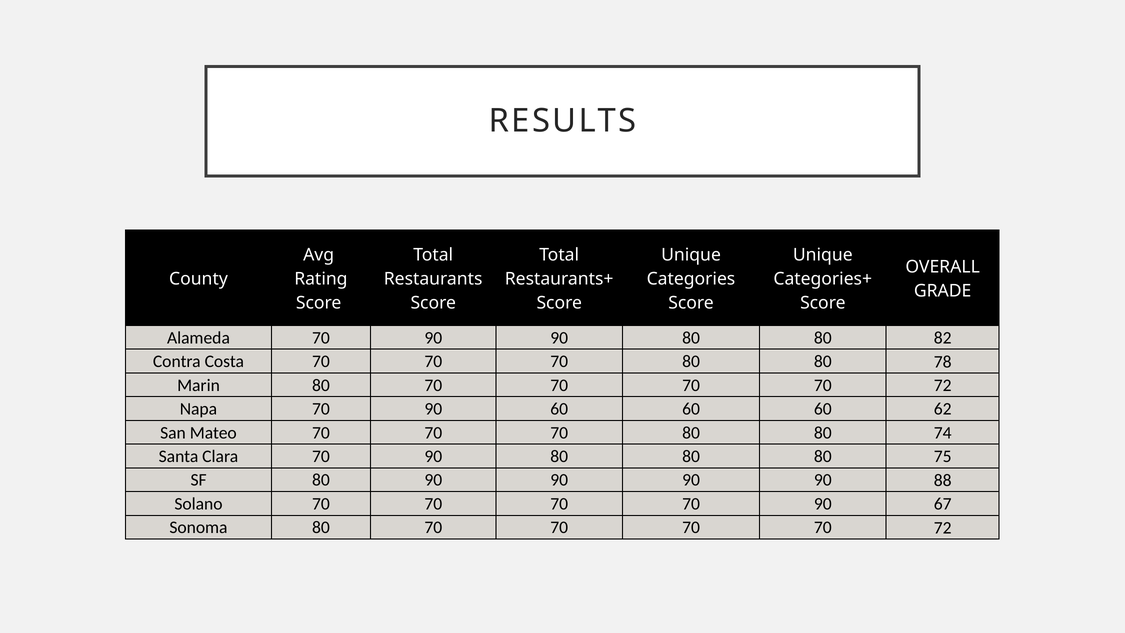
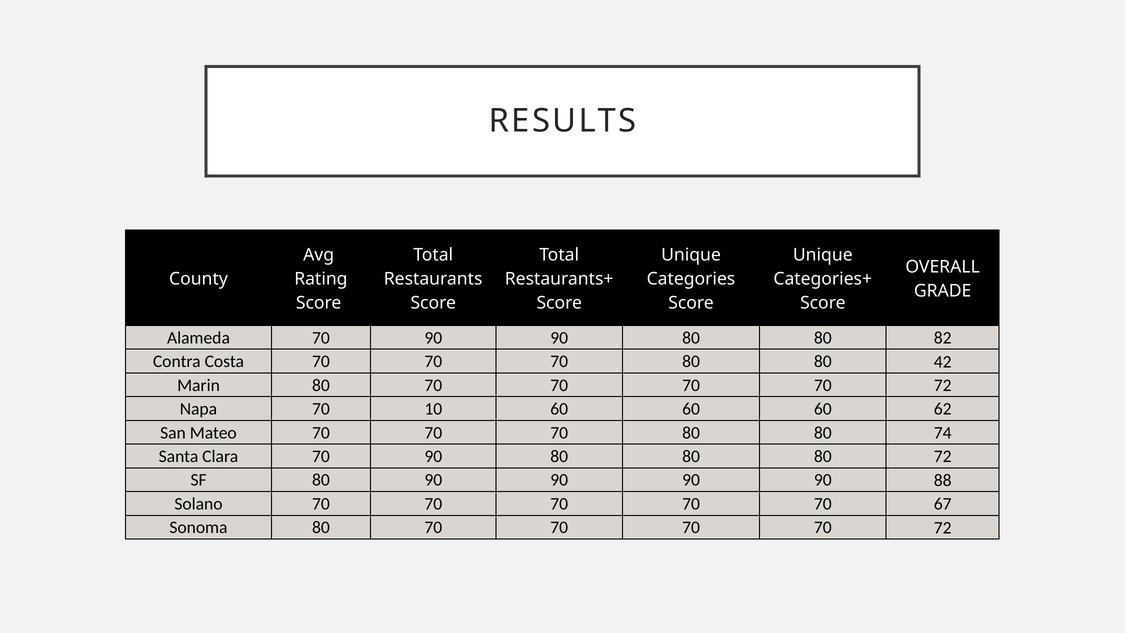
78: 78 -> 42
Napa 70 90: 90 -> 10
80 75: 75 -> 72
90 at (823, 504): 90 -> 70
